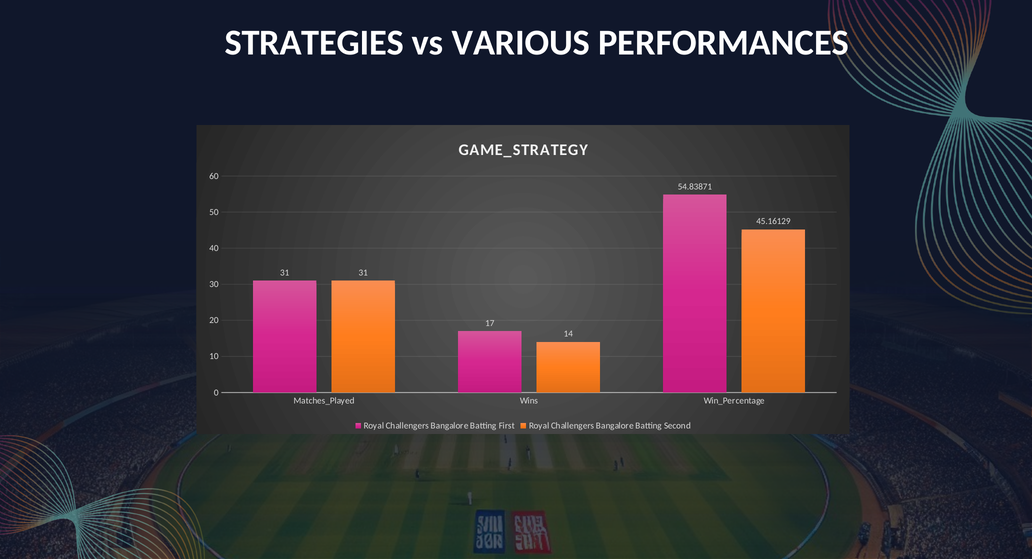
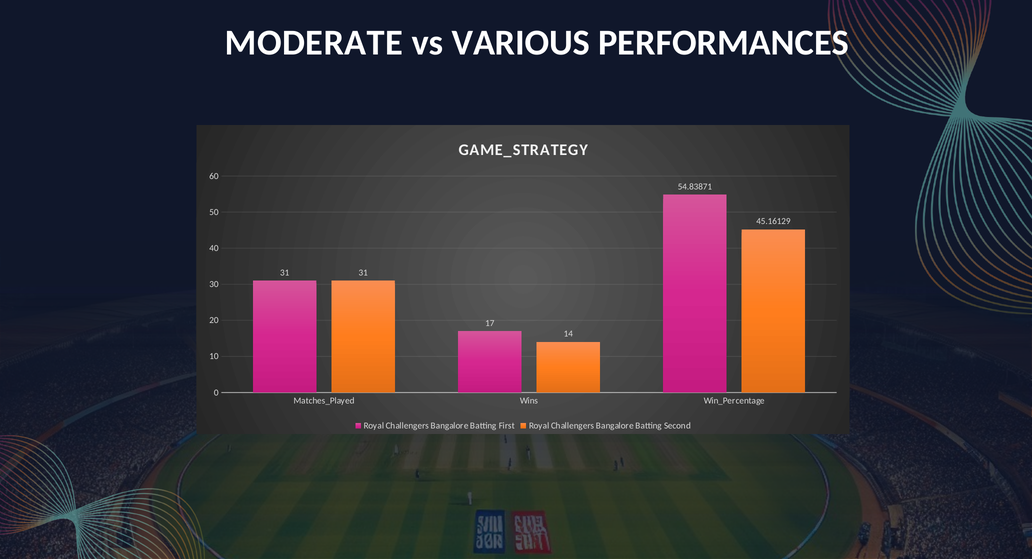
STRATEGIES: STRATEGIES -> MODERATE
